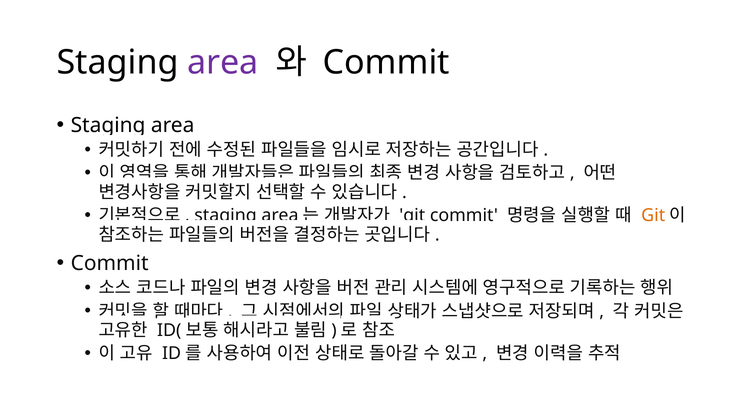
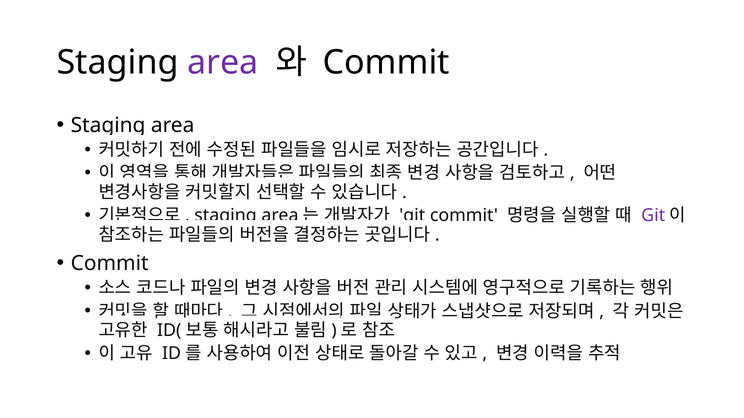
Git at (653, 216) colour: orange -> purple
